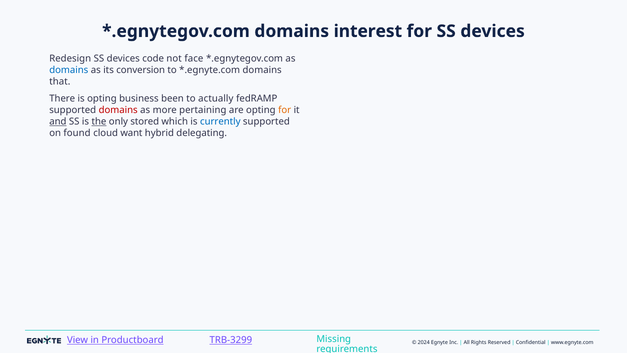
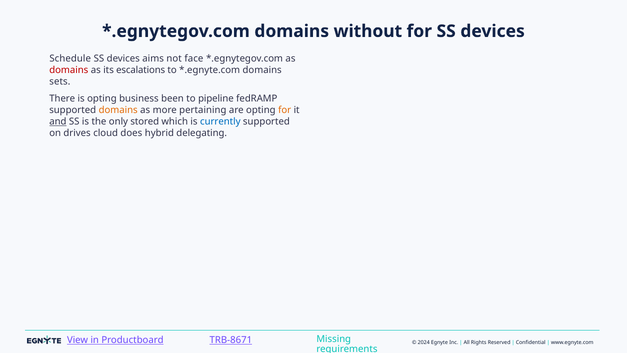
interest: interest -> without
Redesign: Redesign -> Schedule
code: code -> aims
domains at (69, 70) colour: blue -> red
conversion: conversion -> escalations
that: that -> sets
actually: actually -> pipeline
domains at (118, 110) colour: red -> orange
the underline: present -> none
found: found -> drives
want: want -> does
TRB-3299: TRB-3299 -> TRB-8671
